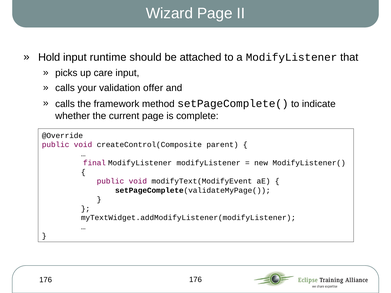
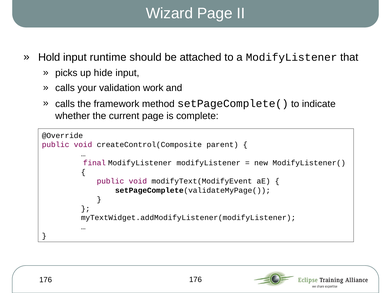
care: care -> hide
offer: offer -> work
